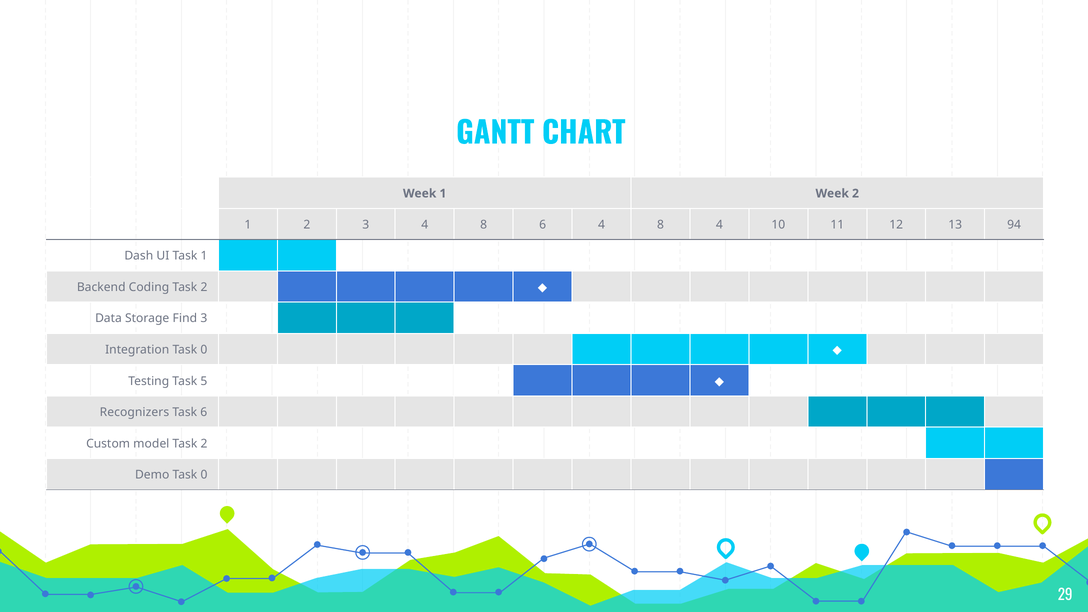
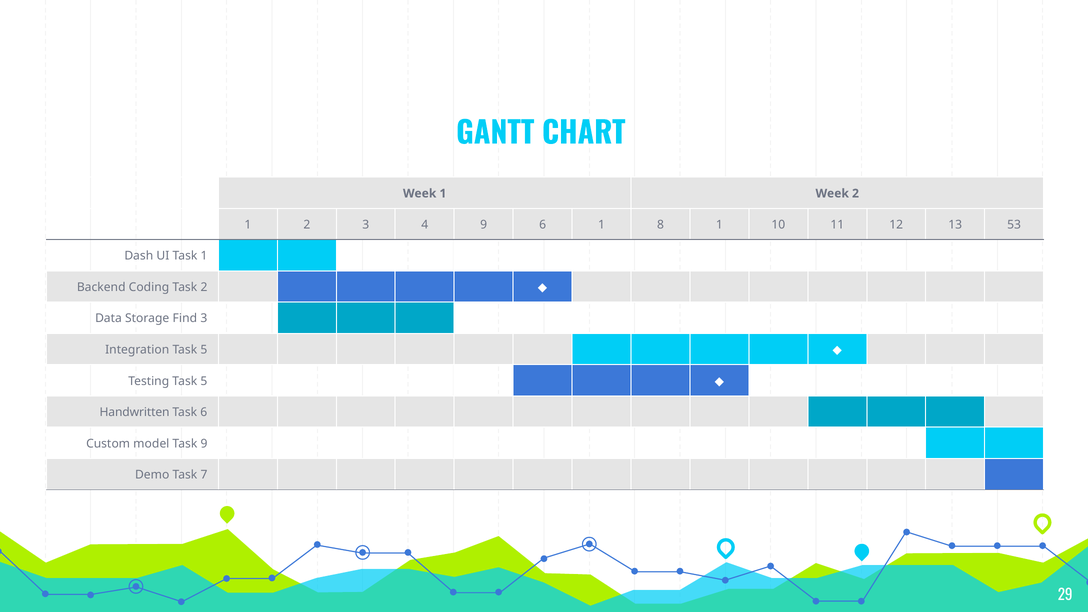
3 4 8: 8 -> 9
6 4: 4 -> 1
8 4: 4 -> 1
94: 94 -> 53
Integration Task 0: 0 -> 5
Recognizers: Recognizers -> Handwritten
model Task 2: 2 -> 9
Demo Task 0: 0 -> 7
